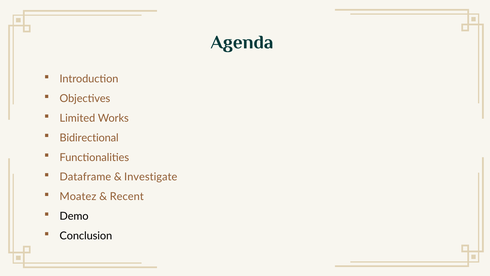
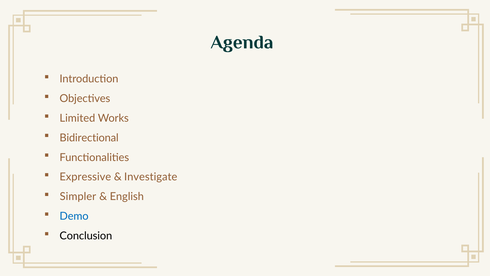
Dataframe: Dataframe -> Expressive
Moatez: Moatez -> Simpler
Recent: Recent -> English
Demo colour: black -> blue
